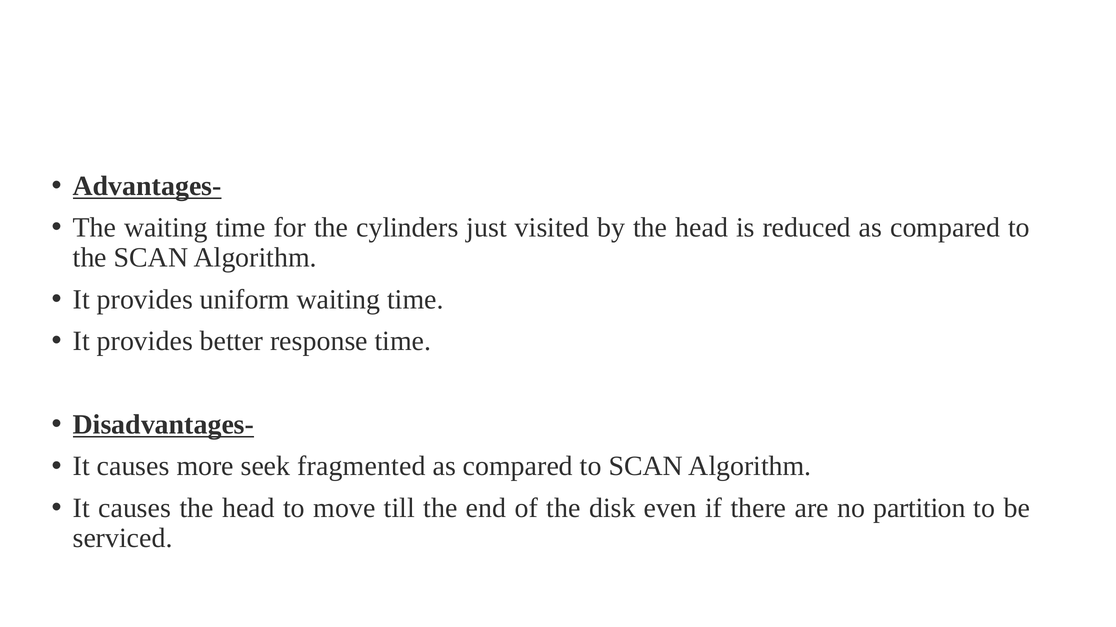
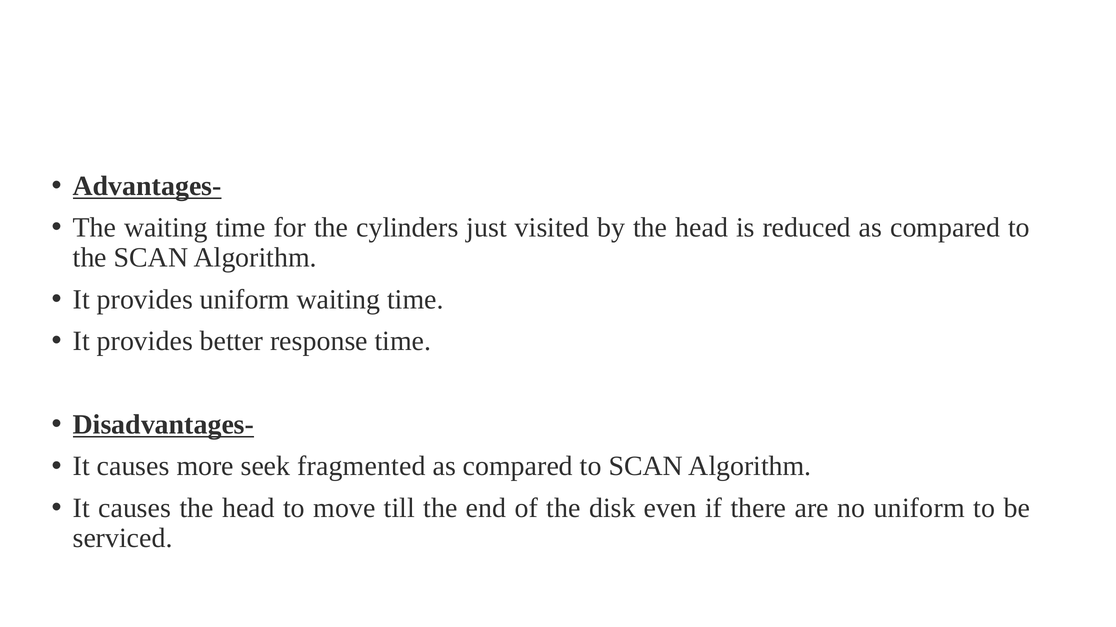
no partition: partition -> uniform
